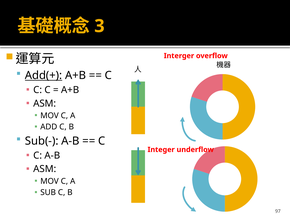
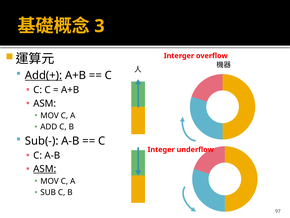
ASM at (45, 169) underline: none -> present
